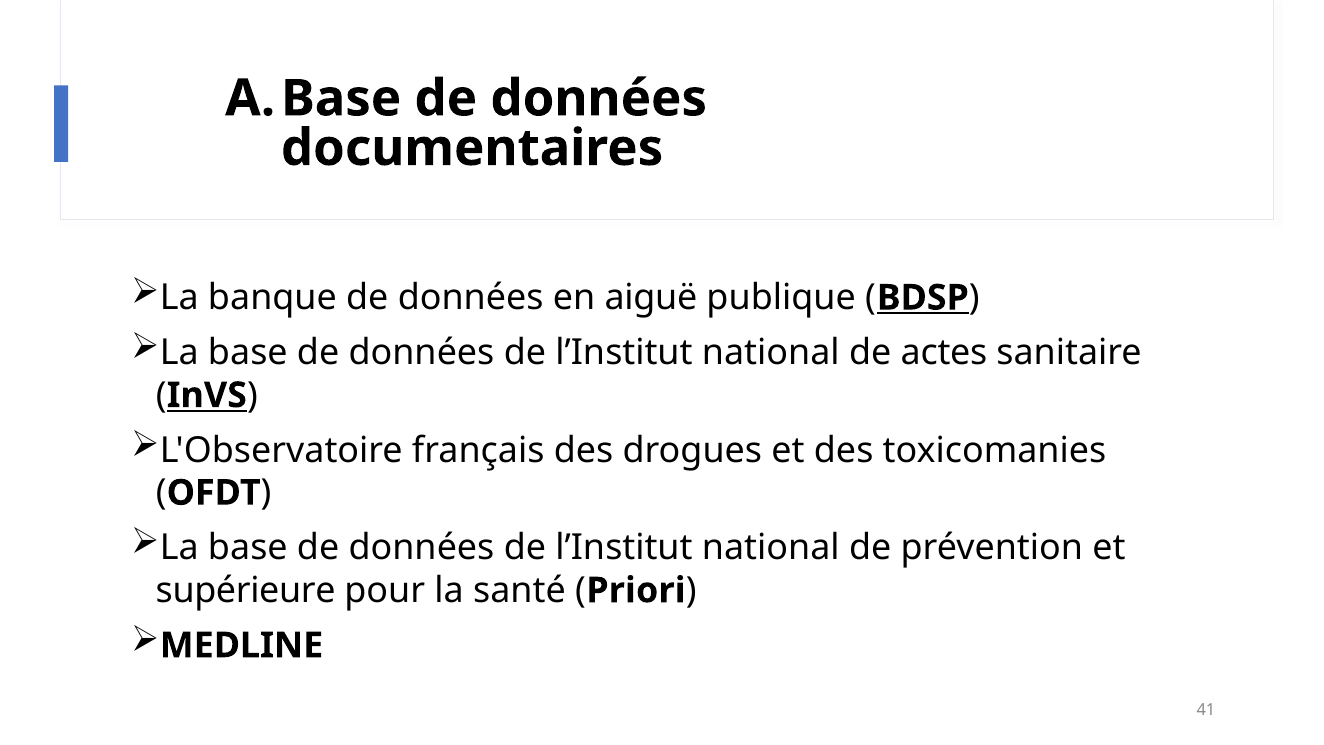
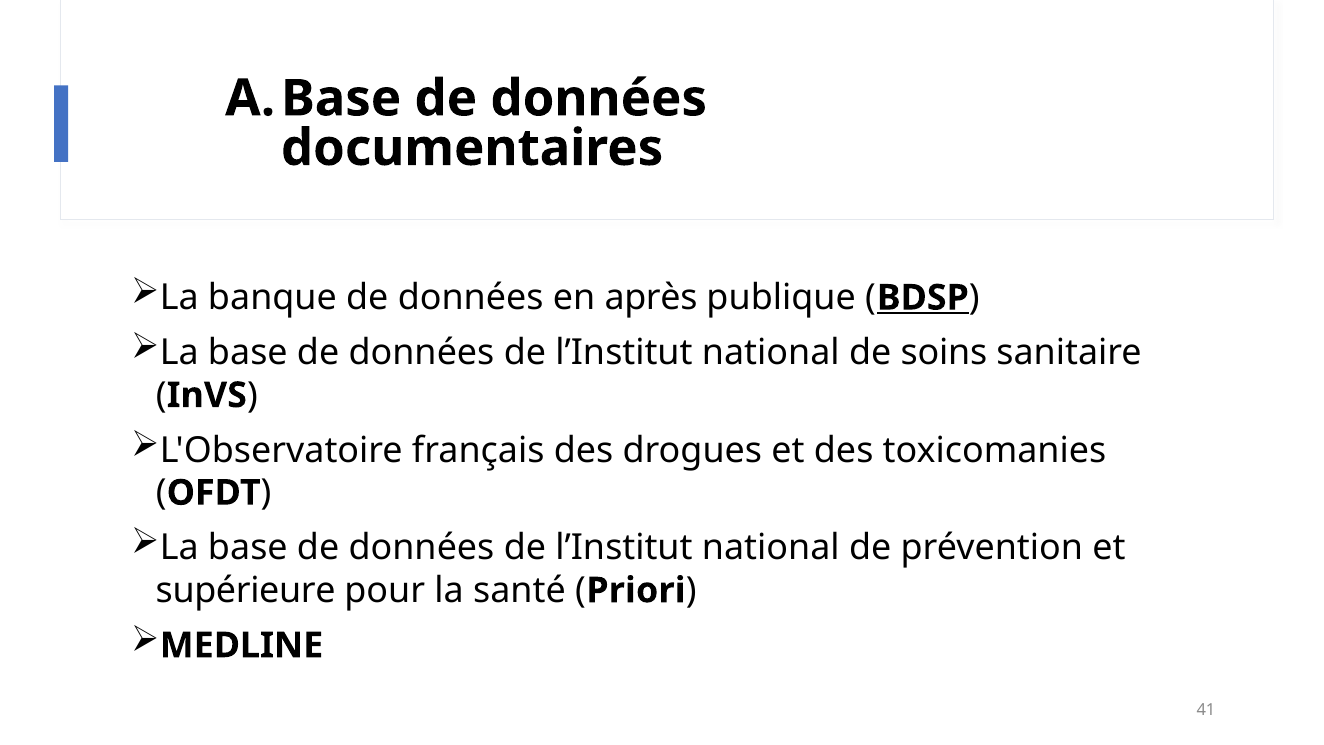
aiguë: aiguë -> après
actes: actes -> soins
InVS underline: present -> none
